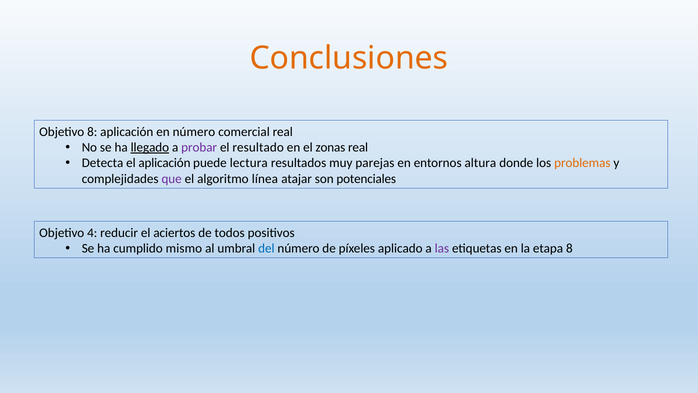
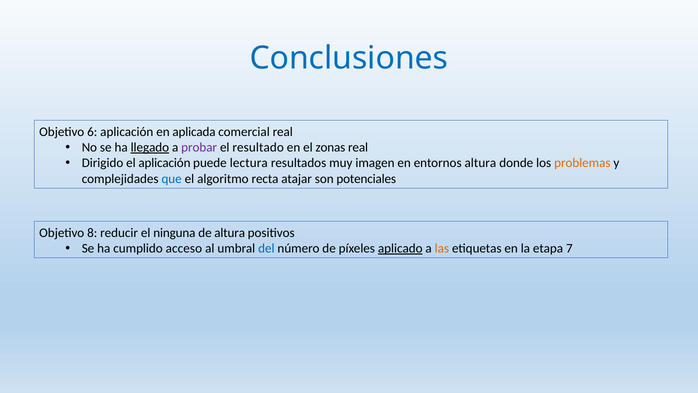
Conclusiones colour: orange -> blue
Objetivo 8: 8 -> 6
en número: número -> aplicada
Detecta: Detecta -> Dirigido
parejas: parejas -> imagen
que colour: purple -> blue
línea: línea -> recta
4: 4 -> 8
aciertos: aciertos -> ninguna
de todos: todos -> altura
mismo: mismo -> acceso
aplicado underline: none -> present
las colour: purple -> orange
etapa 8: 8 -> 7
